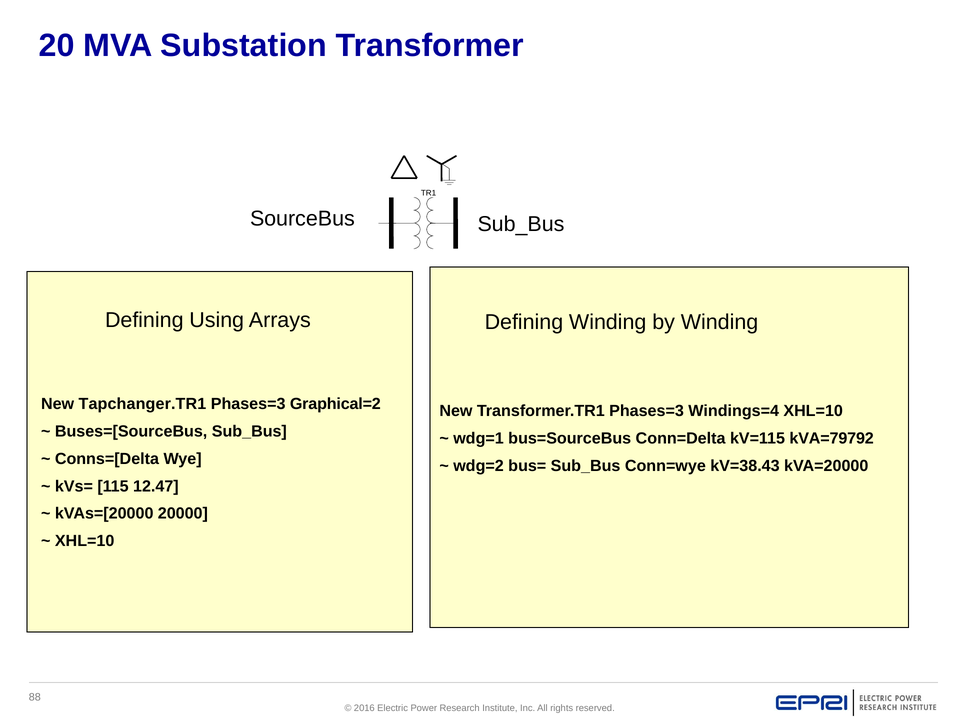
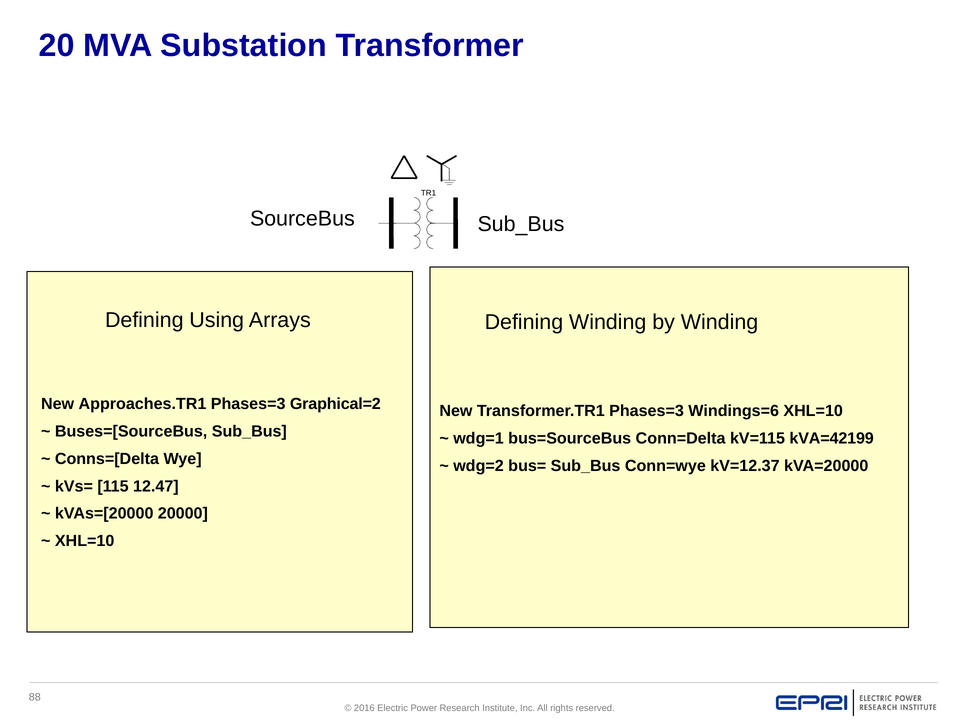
Tapchanger.TR1: Tapchanger.TR1 -> Approaches.TR1
Windings=4: Windings=4 -> Windings=6
kVA=79792: kVA=79792 -> kVA=42199
kV=38.43: kV=38.43 -> kV=12.37
